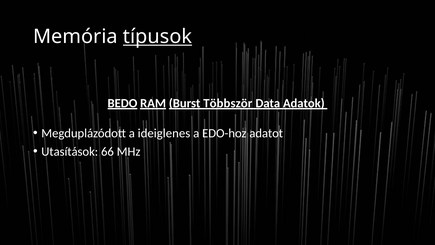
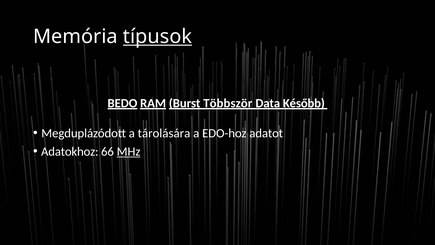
Adatok: Adatok -> Később
ideiglenes: ideiglenes -> tárolására
Utasítások: Utasítások -> Adatokhoz
MHz underline: none -> present
